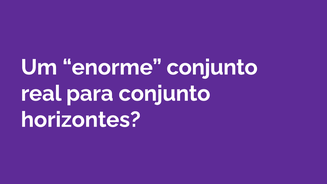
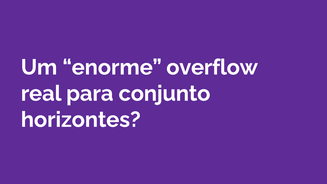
enorme conjunto: conjunto -> overflow
